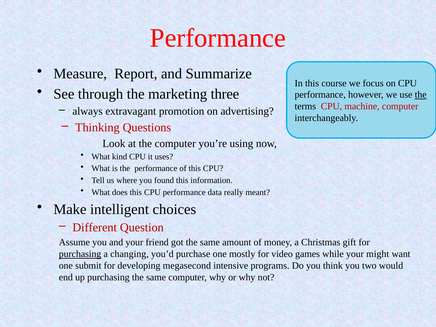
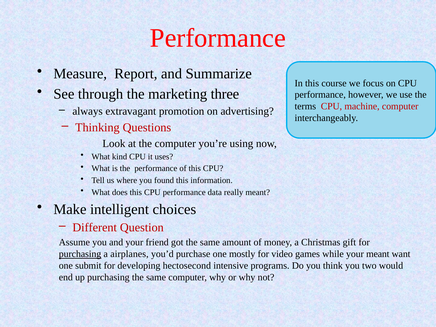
the at (421, 95) underline: present -> none
changing: changing -> airplanes
your might: might -> meant
megasecond: megasecond -> hectosecond
